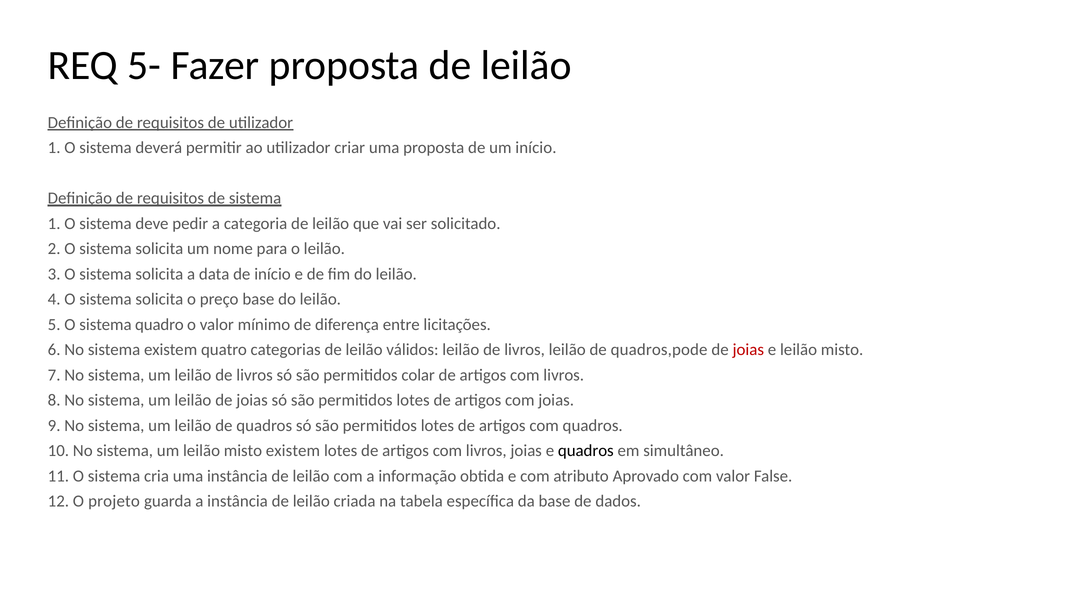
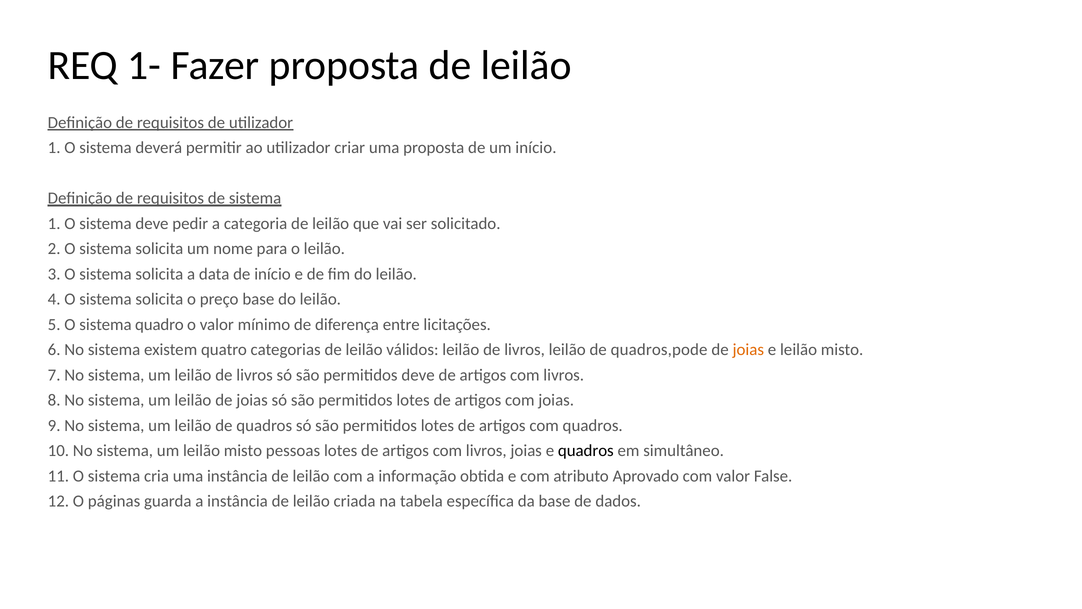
5-: 5- -> 1-
joias at (748, 350) colour: red -> orange
permitidos colar: colar -> deve
misto existem: existem -> pessoas
projeto: projeto -> páginas
